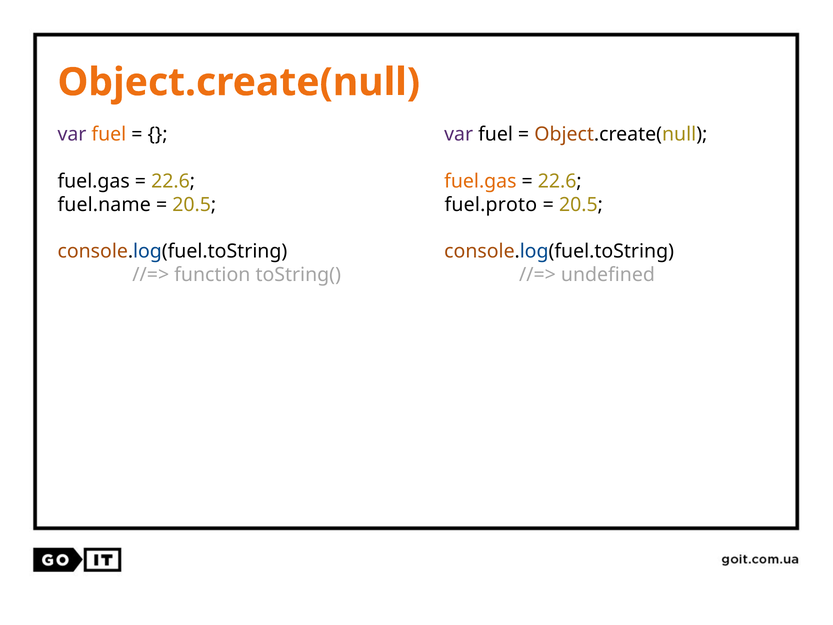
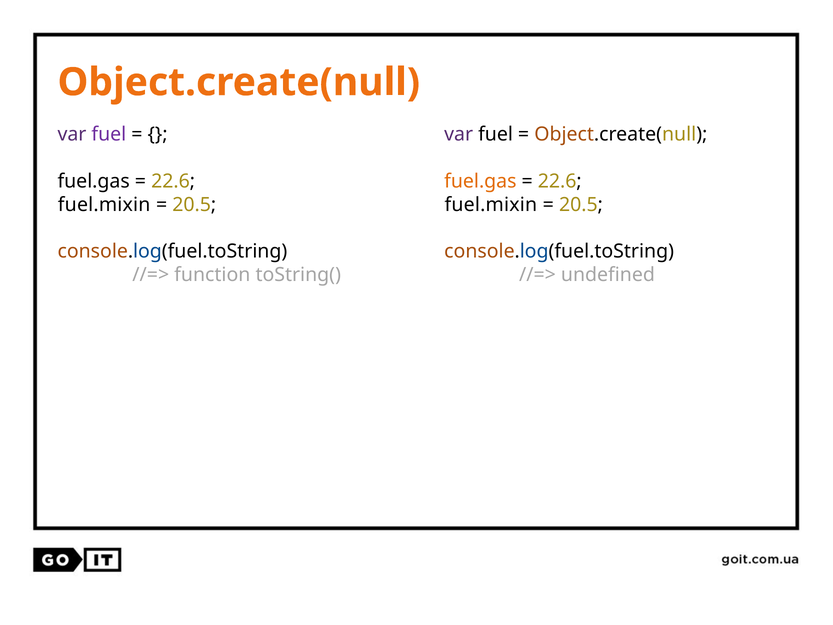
fuel at (109, 134) colour: orange -> purple
fuel.name at (104, 205): fuel.name -> fuel.mixin
fuel.proto at (491, 205): fuel.proto -> fuel.mixin
